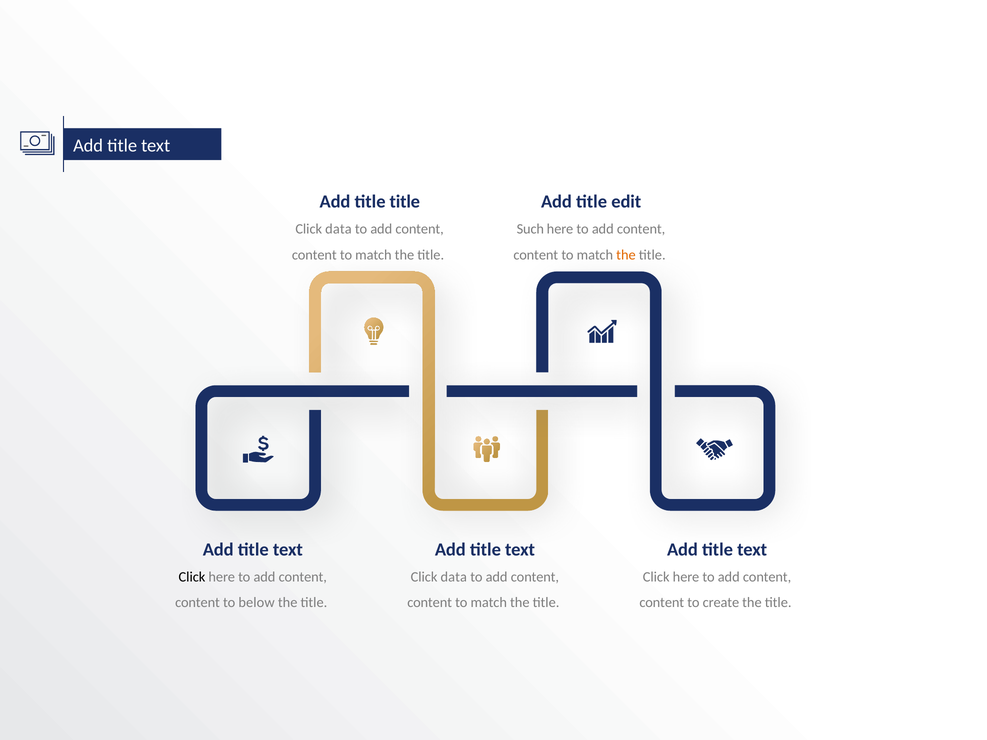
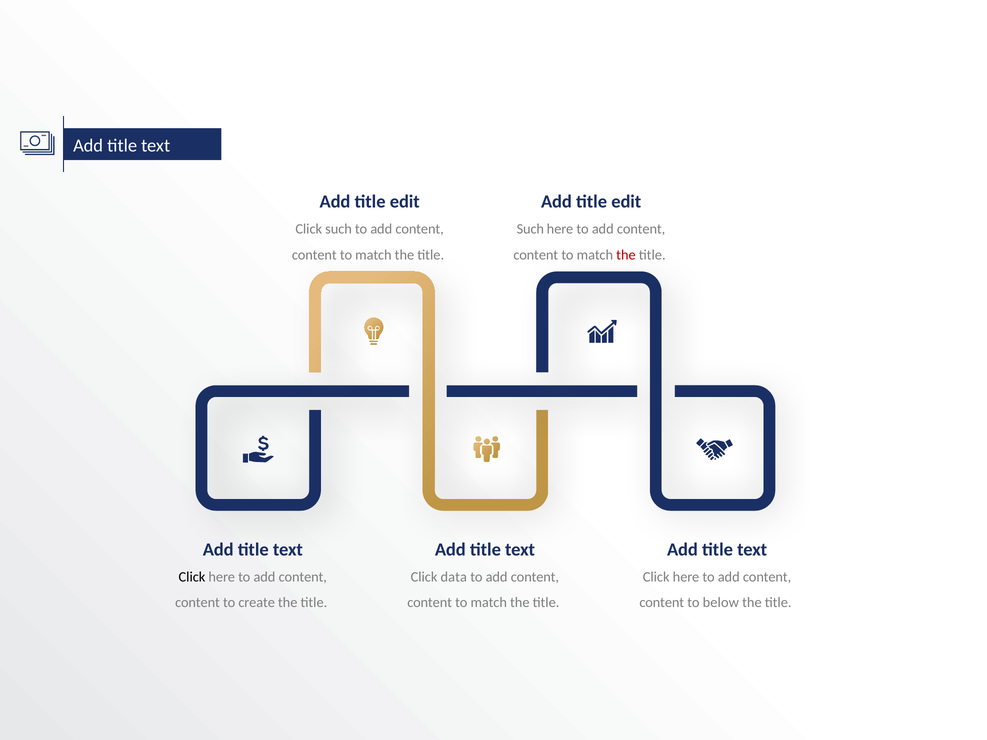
title at (405, 202): title -> edit
data at (338, 229): data -> such
the at (626, 255) colour: orange -> red
below: below -> create
create: create -> below
